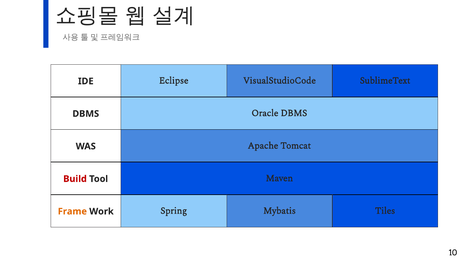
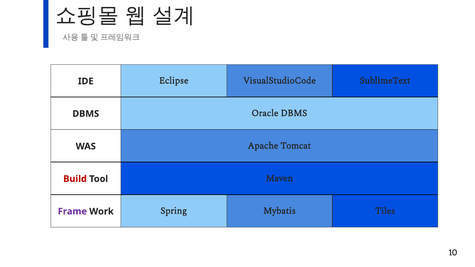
Frame colour: orange -> purple
